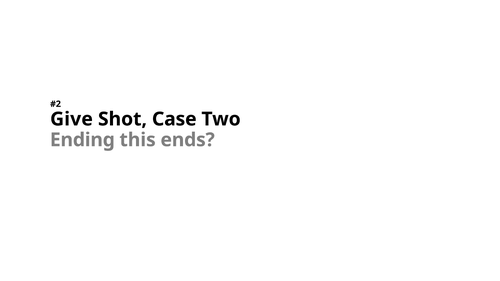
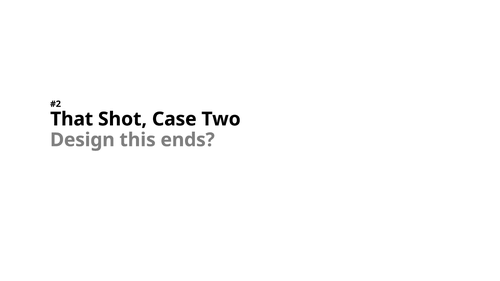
Give: Give -> That
Ending: Ending -> Design
